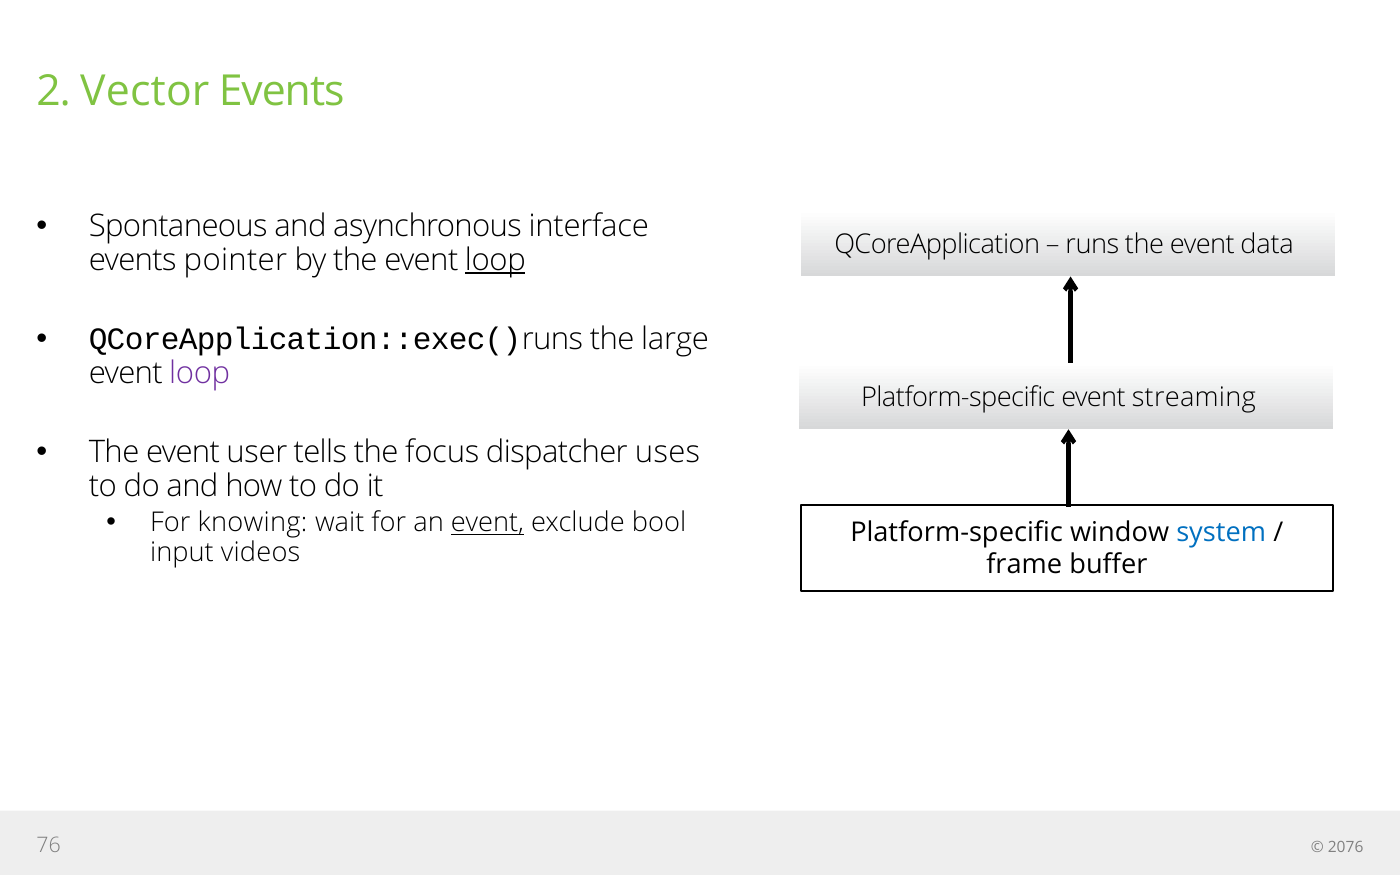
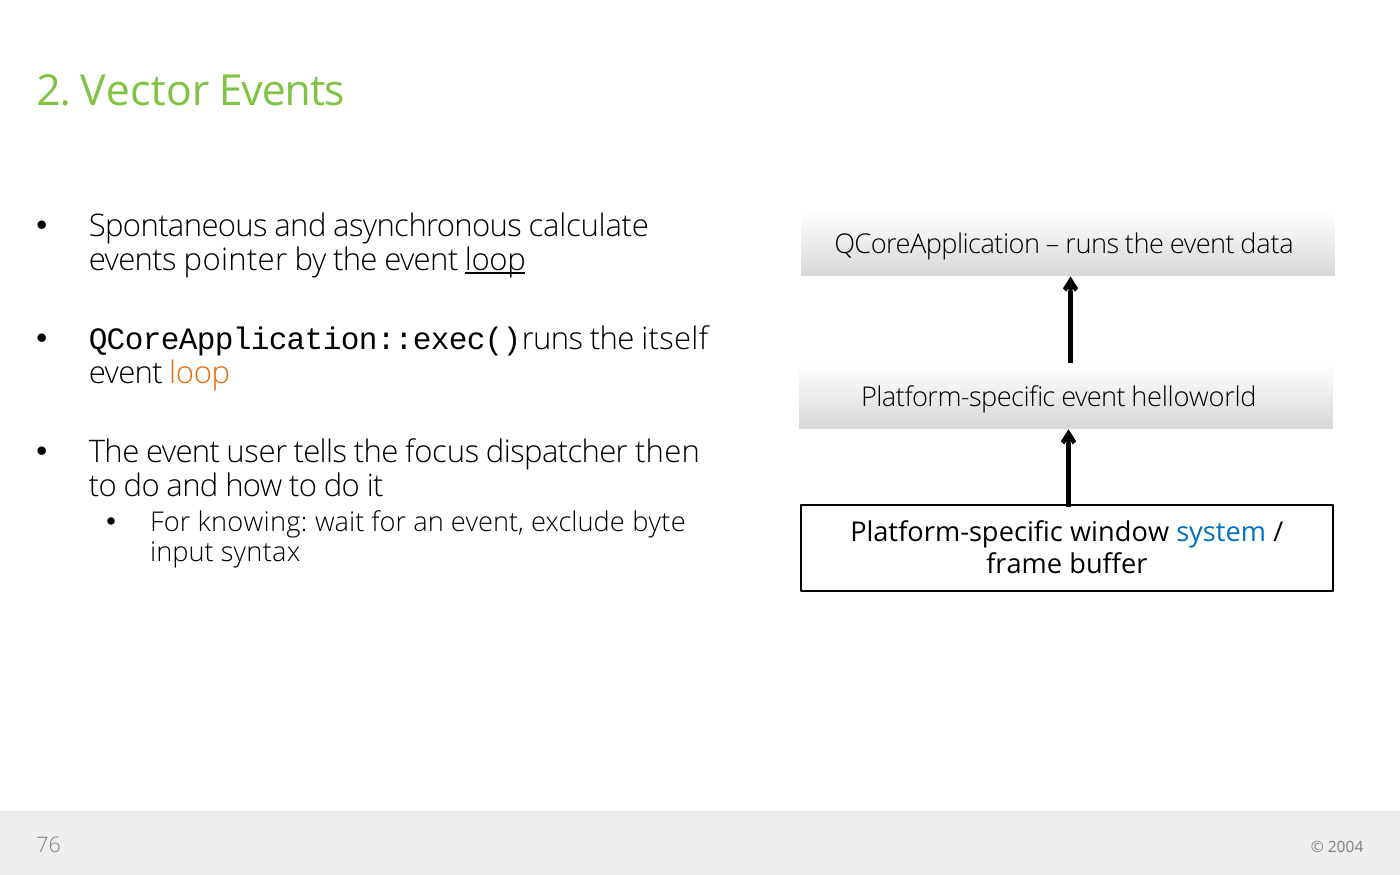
interface: interface -> calculate
large: large -> itself
loop at (200, 373) colour: purple -> orange
streaming: streaming -> helloworld
uses: uses -> then
event at (487, 523) underline: present -> none
bool: bool -> byte
videos: videos -> syntax
2076: 2076 -> 2004
